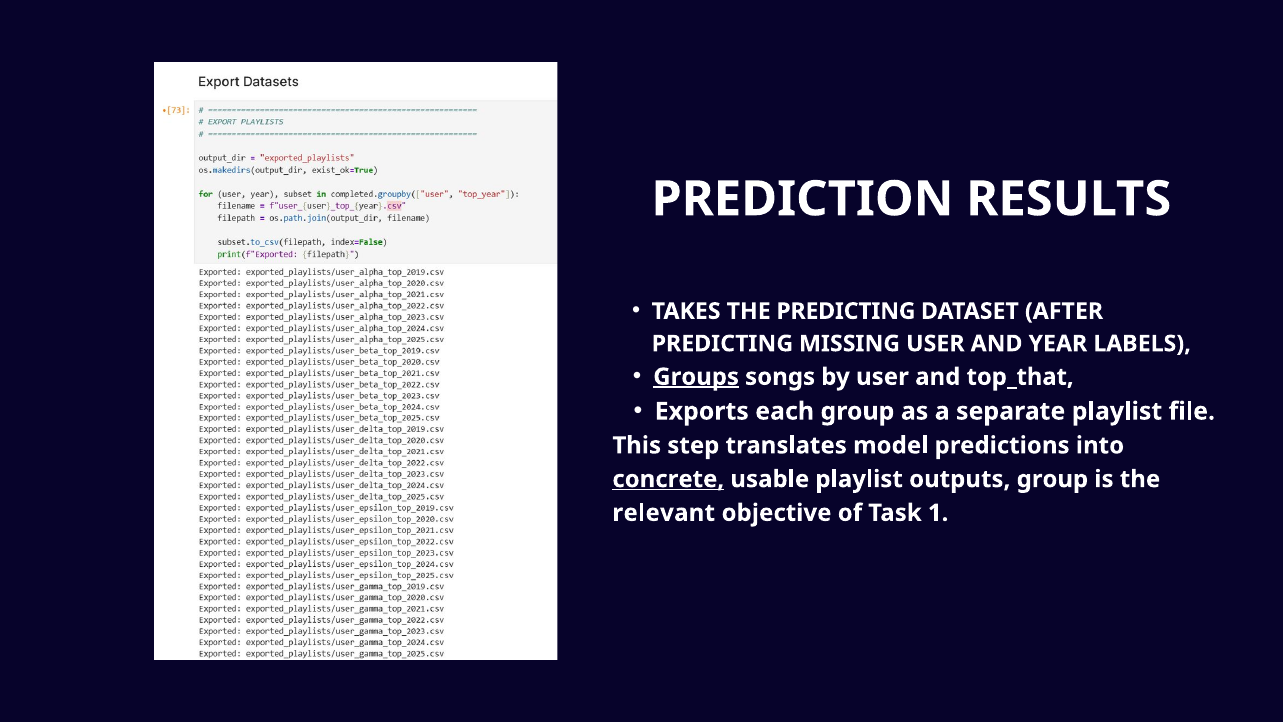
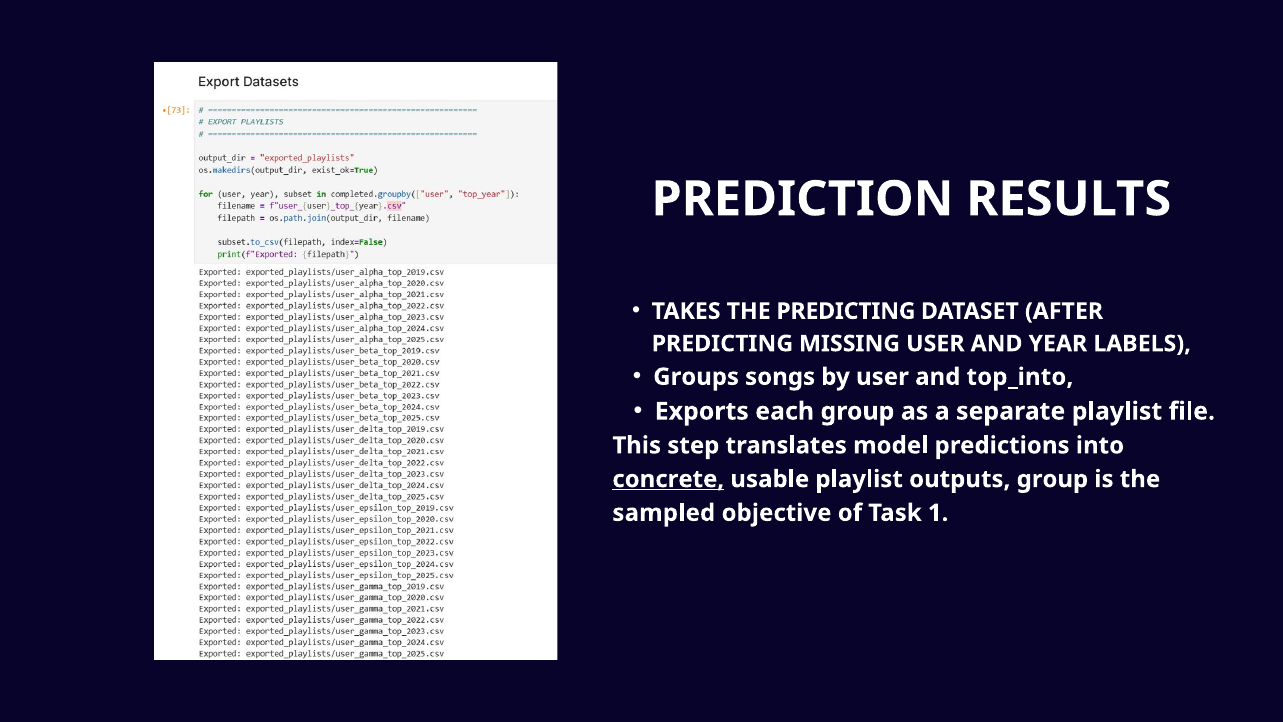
Groups underline: present -> none
top_that: top_that -> top_into
relevant: relevant -> sampled
